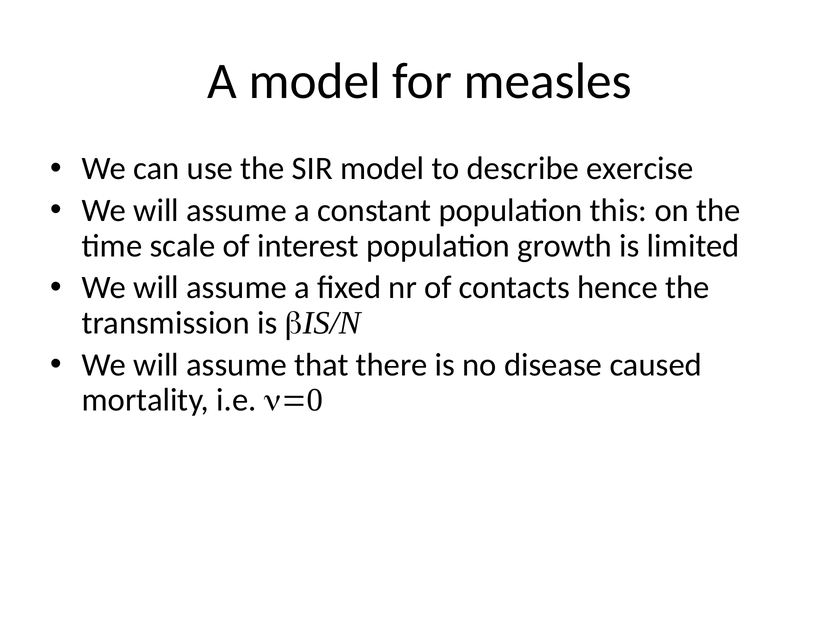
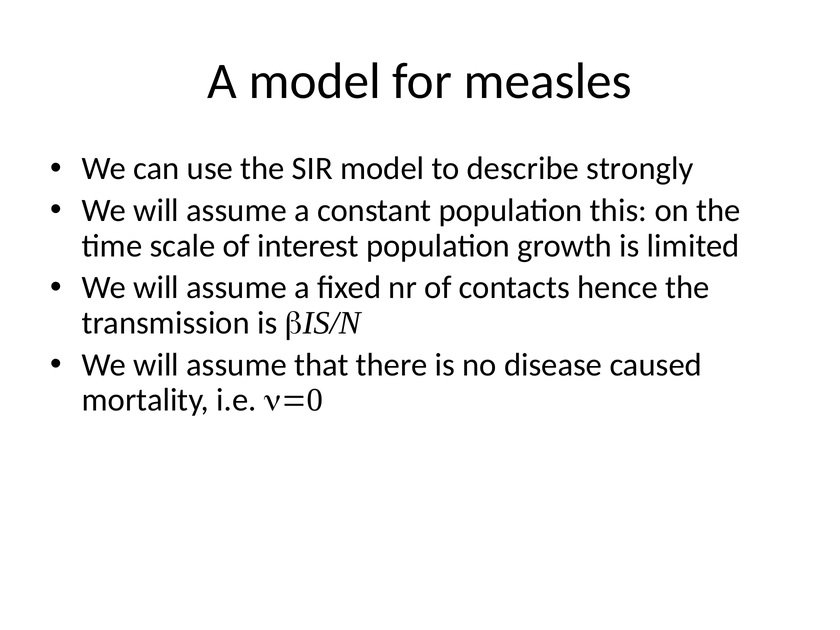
exercise: exercise -> strongly
